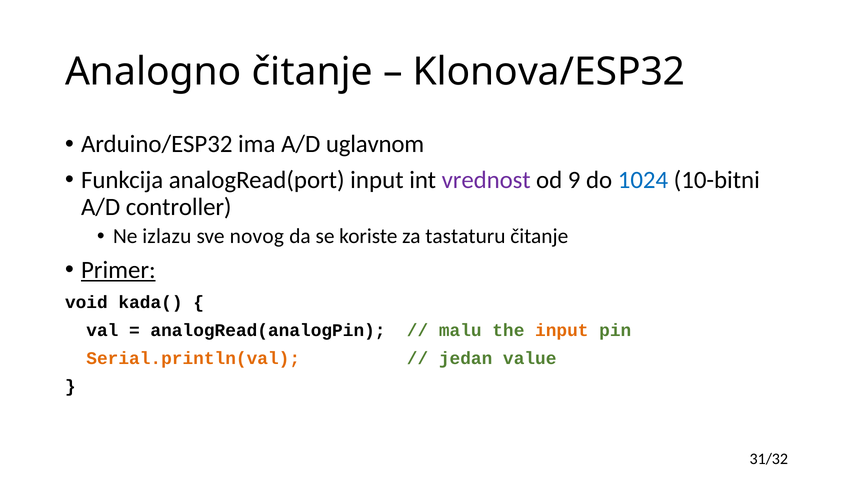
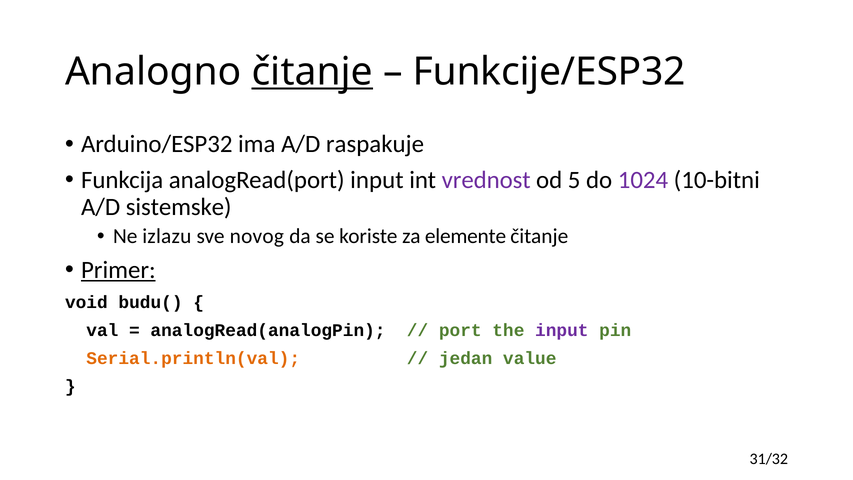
čitanje at (312, 72) underline: none -> present
Klonova/ESP32: Klonova/ESP32 -> Funkcije/ESP32
uglavnom: uglavnom -> raspakuje
9: 9 -> 5
1024 colour: blue -> purple
controller: controller -> sistemske
tastaturu: tastaturu -> elemente
kada(: kada( -> budu(
malu: malu -> port
input at (562, 330) colour: orange -> purple
